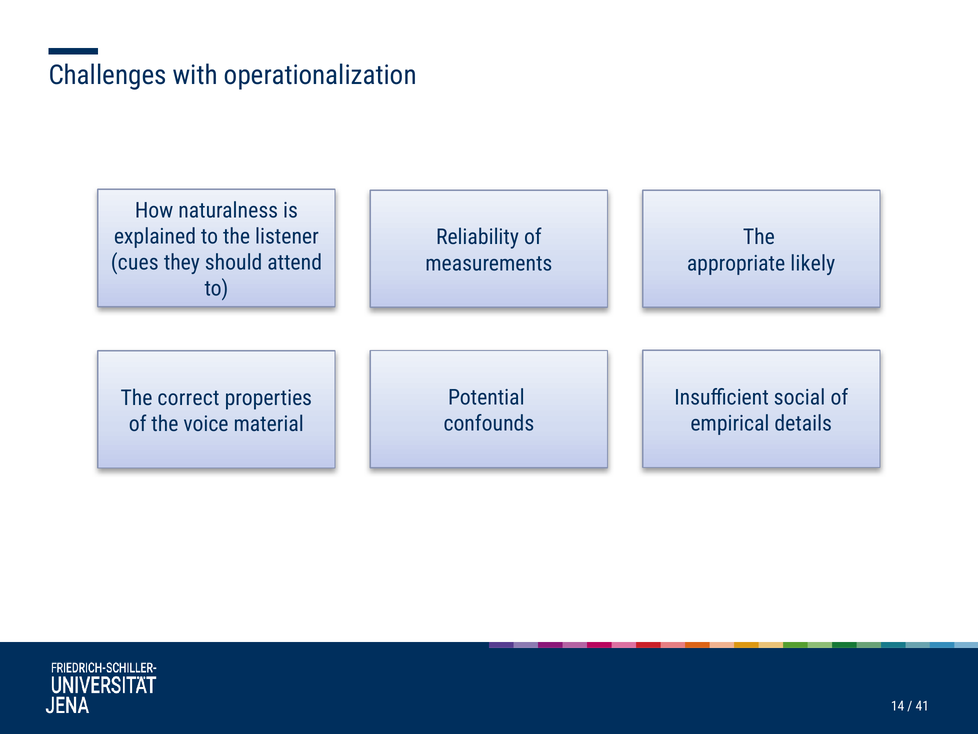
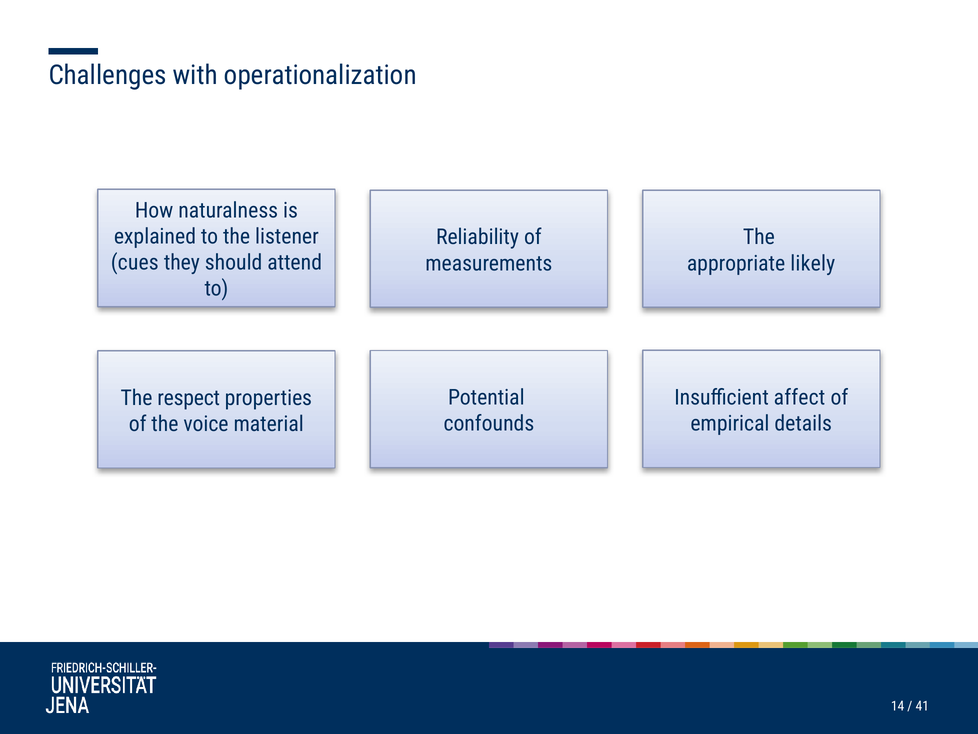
social: social -> affect
correct: correct -> respect
